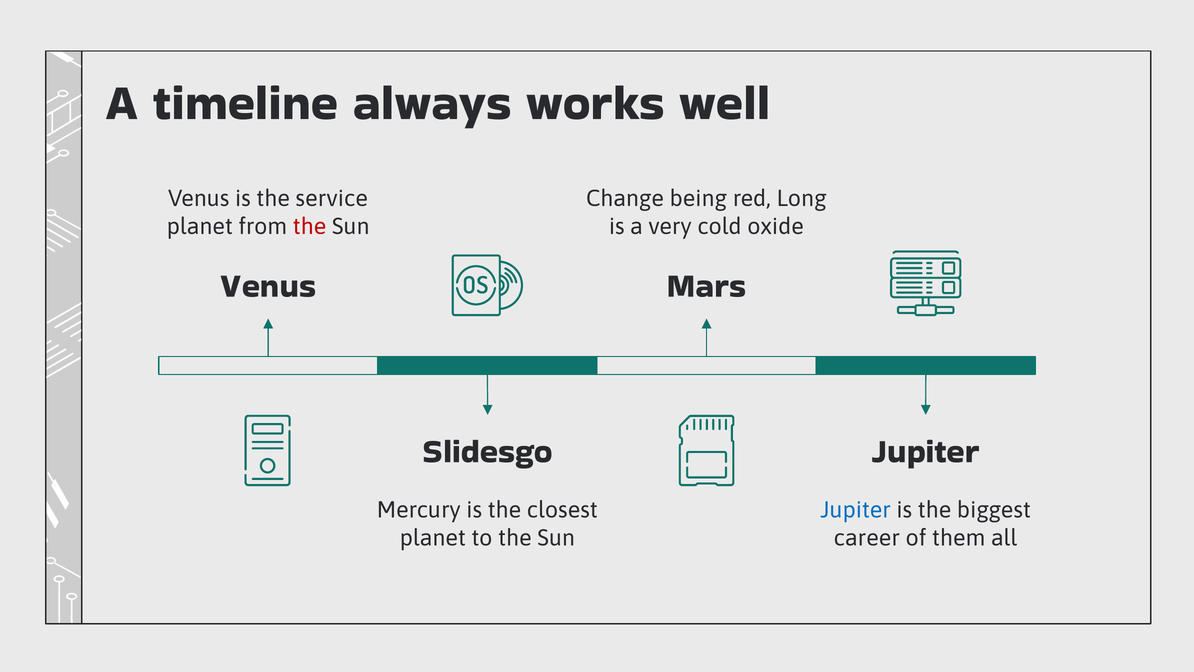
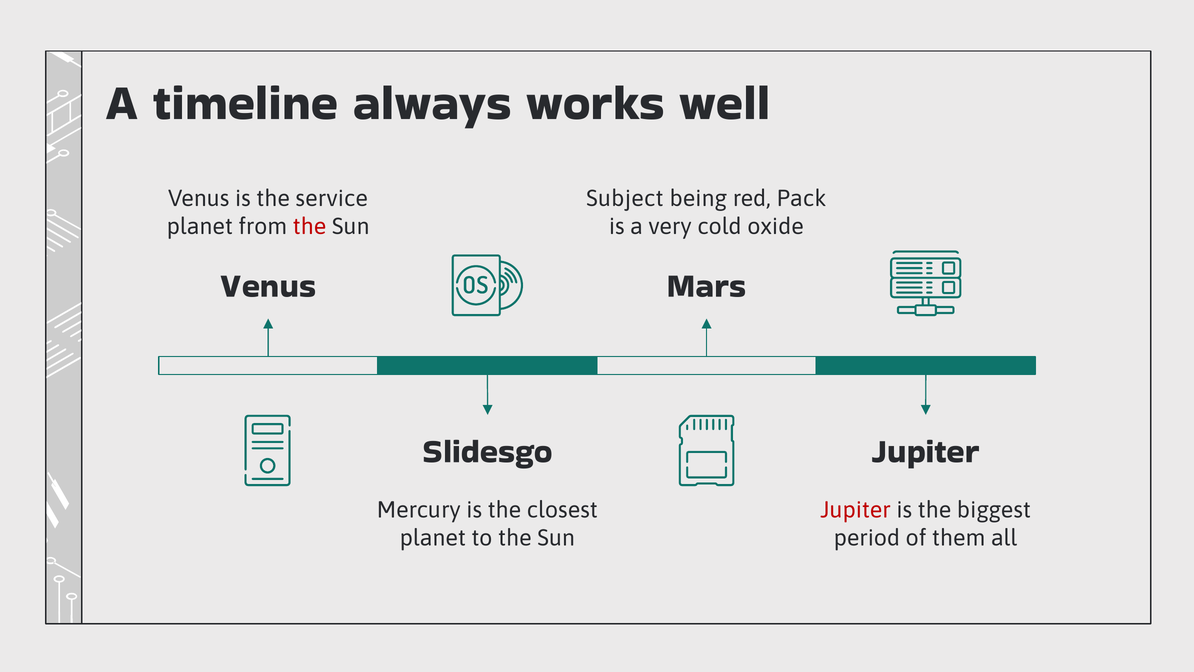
Change: Change -> Subject
Long: Long -> Pack
Jupiter at (856, 510) colour: blue -> red
career: career -> period
